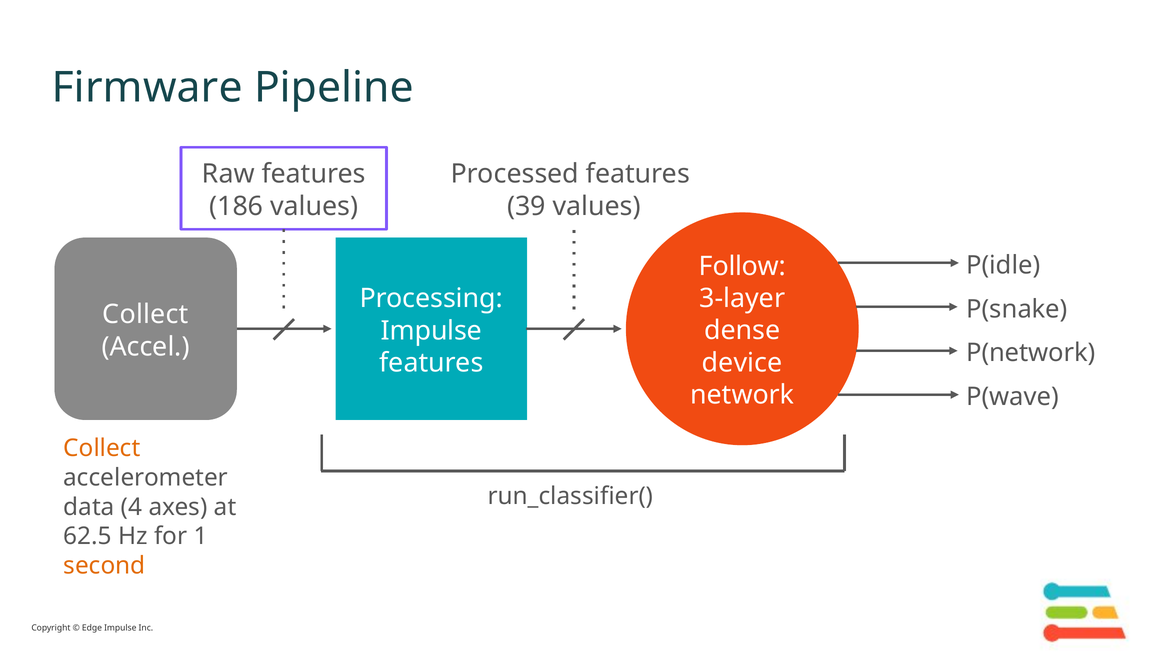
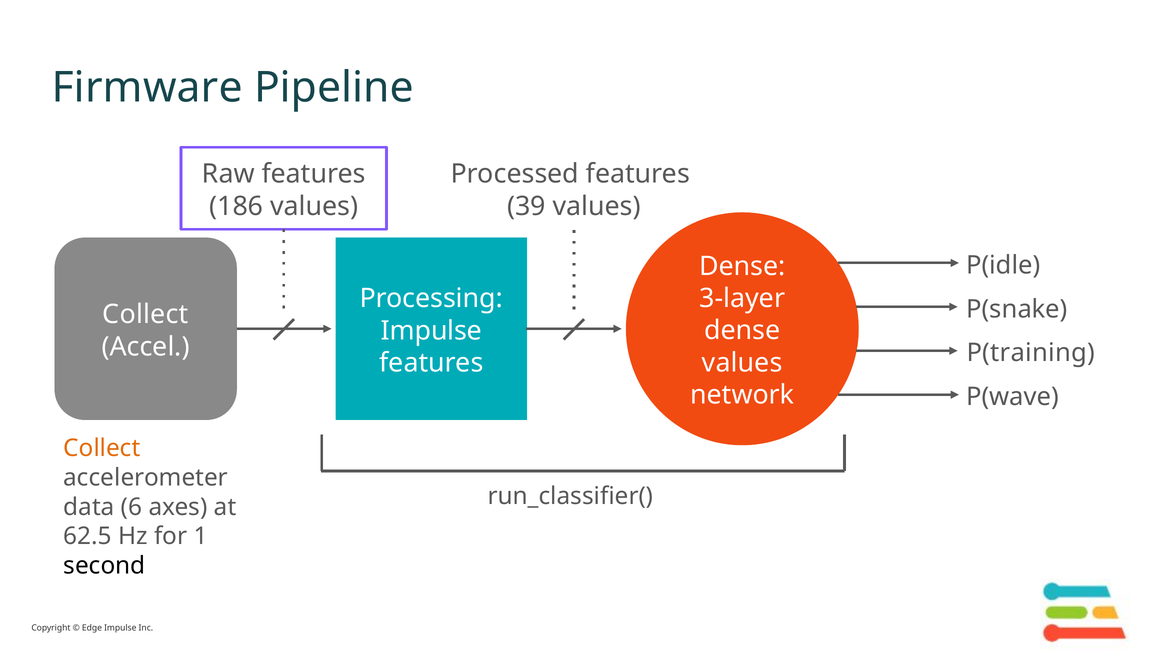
Follow at (742, 266): Follow -> Dense
P(network: P(network -> P(training
device at (742, 363): device -> values
4: 4 -> 6
second colour: orange -> black
